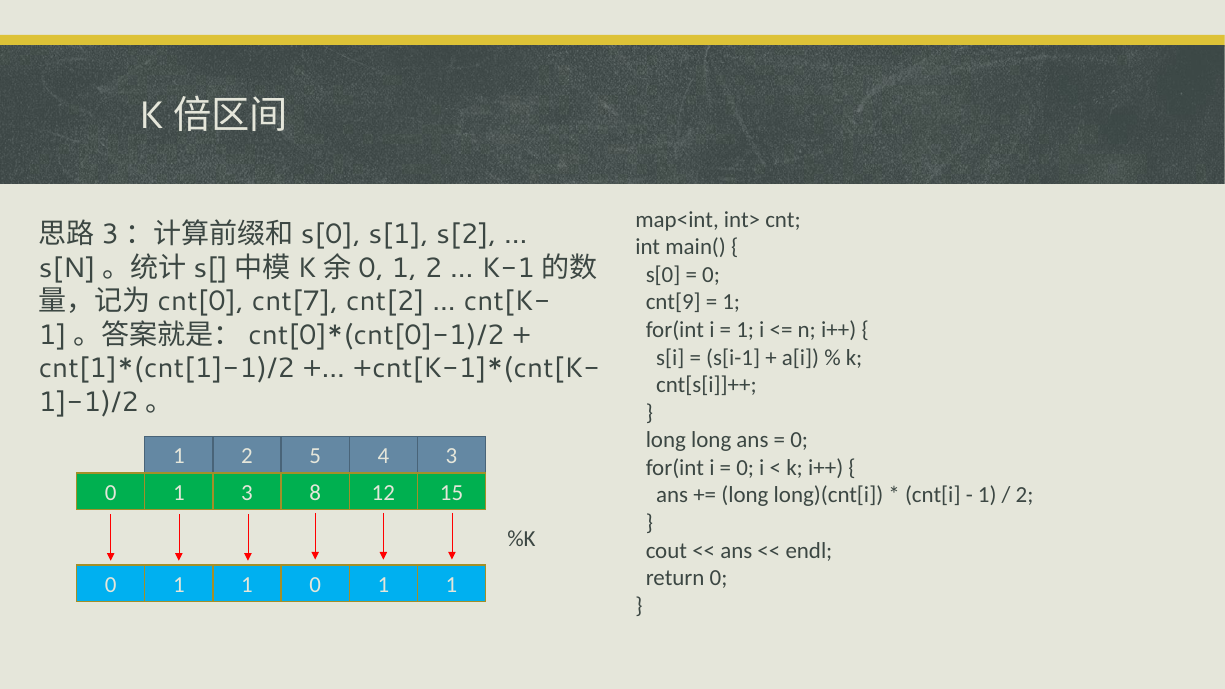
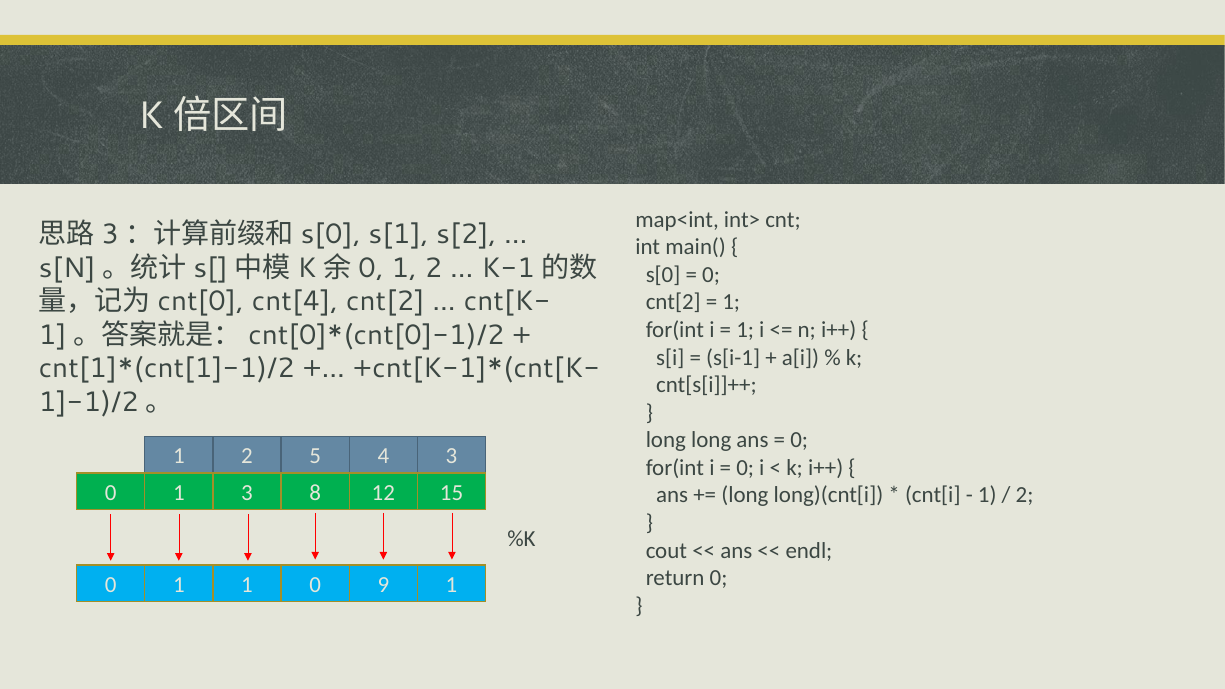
cnt[7: cnt[7 -> cnt[4
cnt[9 at (673, 302): cnt[9 -> cnt[2
1 0 1: 1 -> 9
